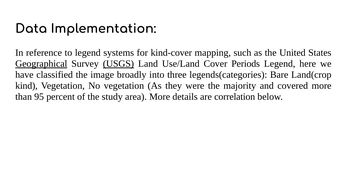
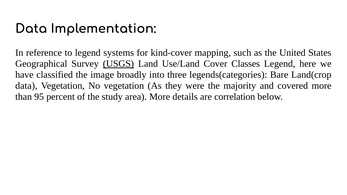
Geographical underline: present -> none
Periods: Periods -> Classes
kind at (26, 86): kind -> data
